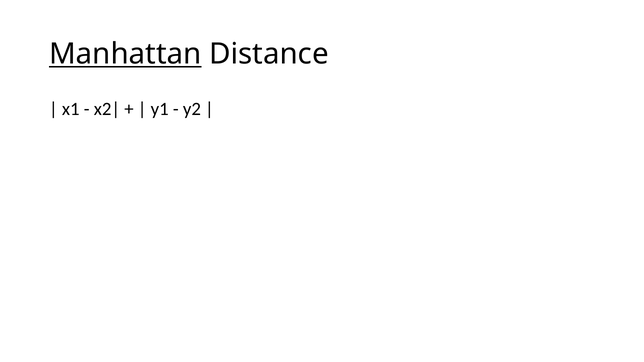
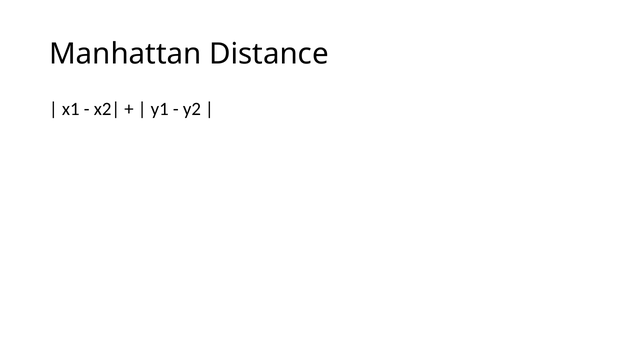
Manhattan underline: present -> none
